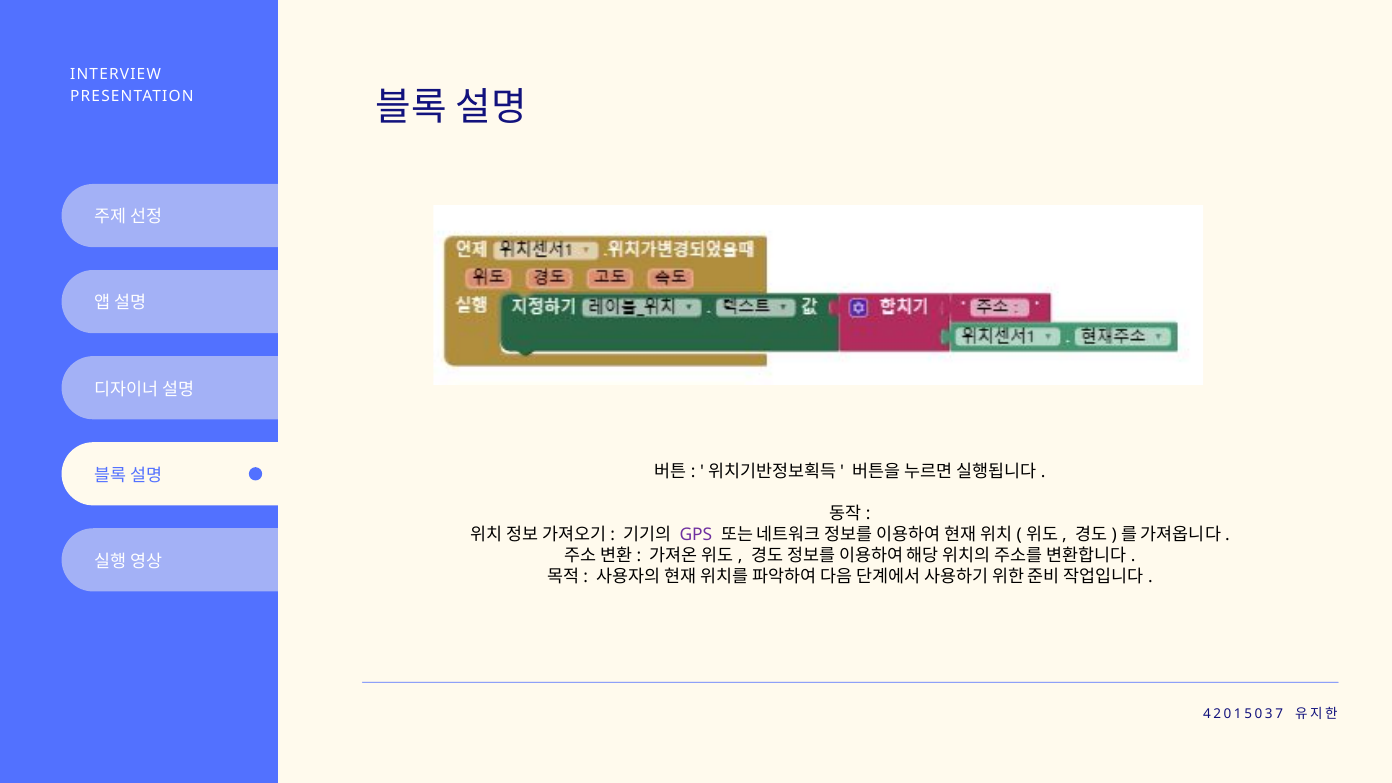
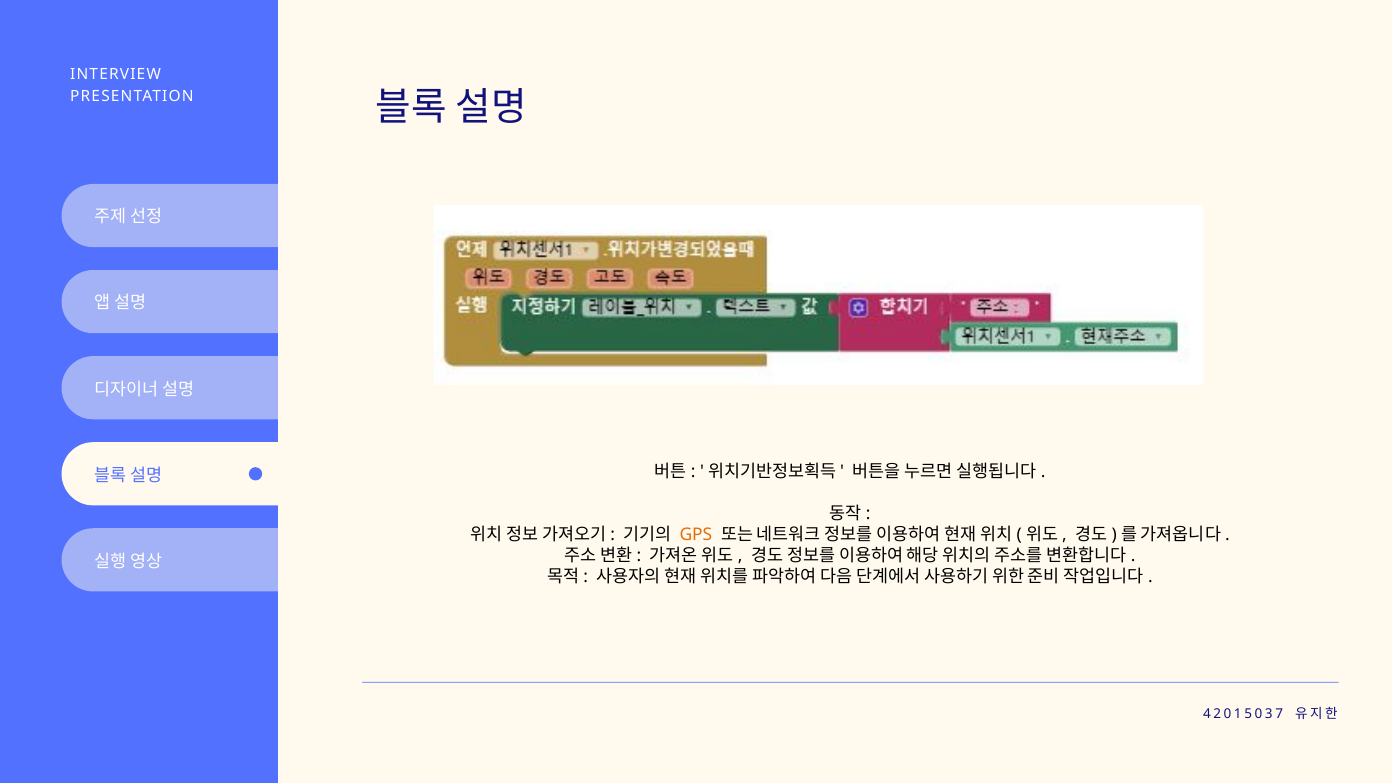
GPS colour: purple -> orange
